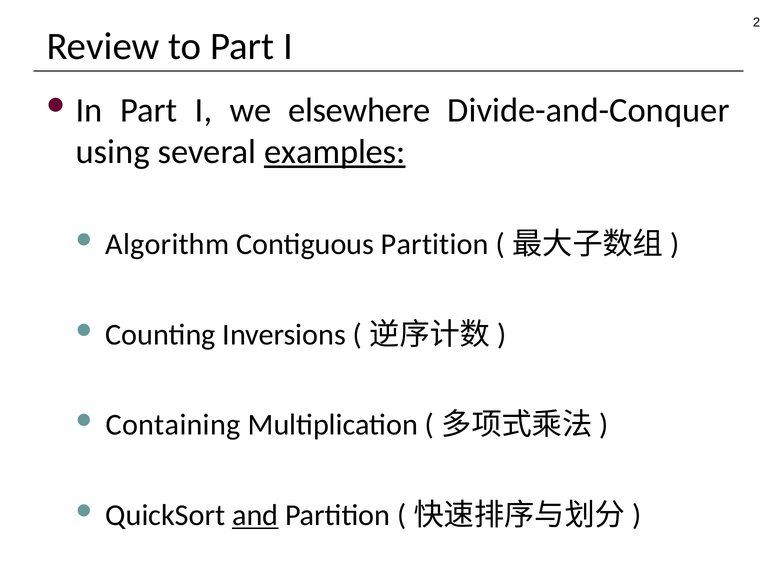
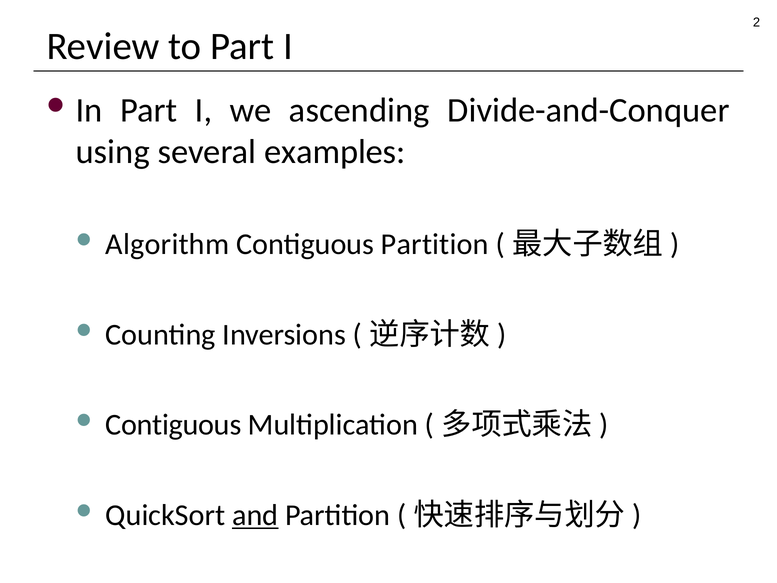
elsewhere: elsewhere -> ascending
examples underline: present -> none
Containing at (173, 425): Containing -> Contiguous
